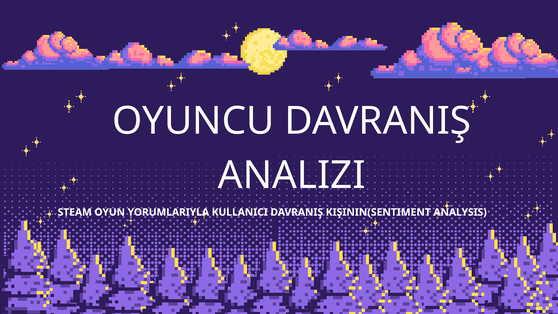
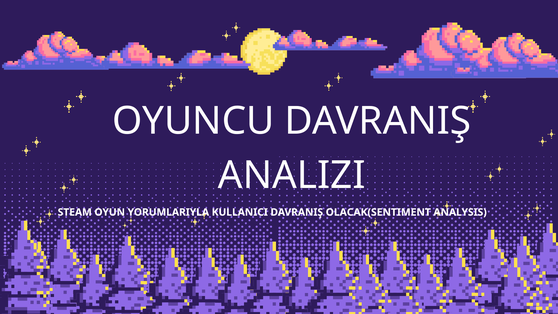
KIŞININ(SENTIMENT: KIŞININ(SENTIMENT -> OLACAK(SENTIMENT
